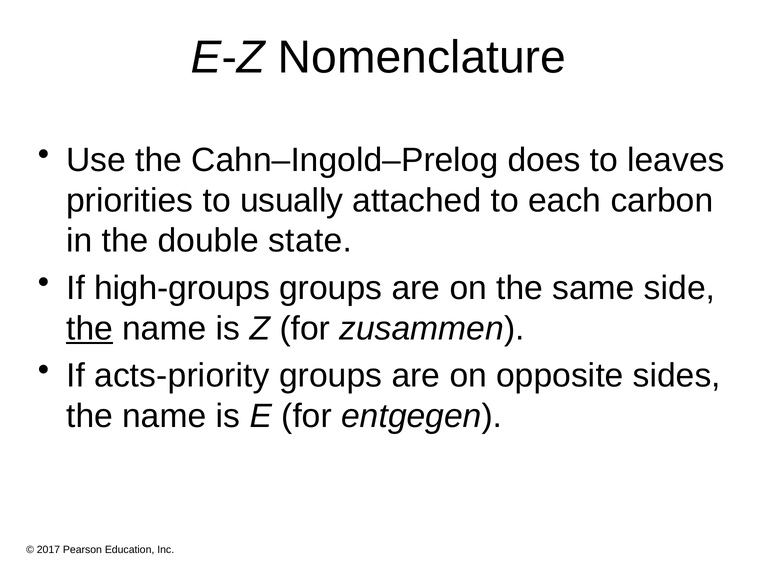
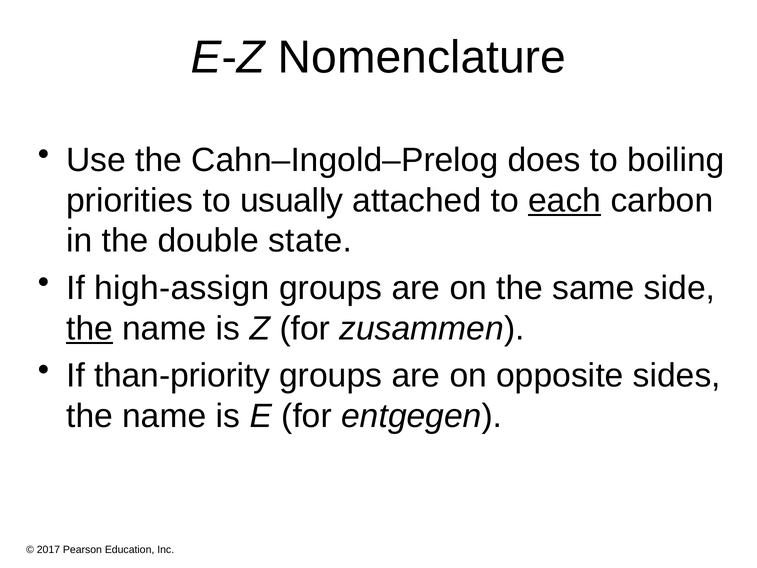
leaves: leaves -> boiling
each underline: none -> present
high-groups: high-groups -> high-assign
acts-priority: acts-priority -> than-priority
